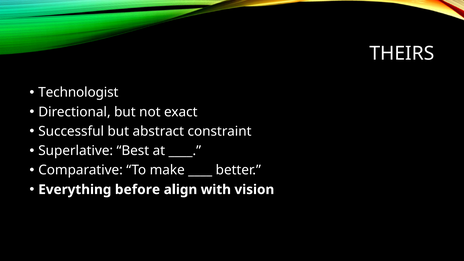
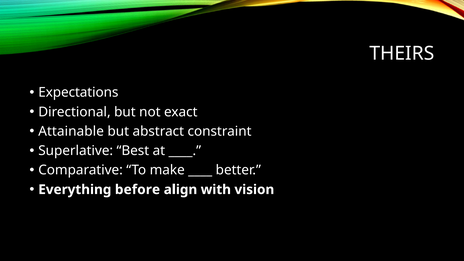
Technologist: Technologist -> Expectations
Successful: Successful -> Attainable
